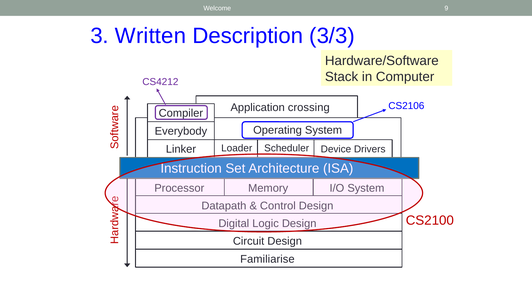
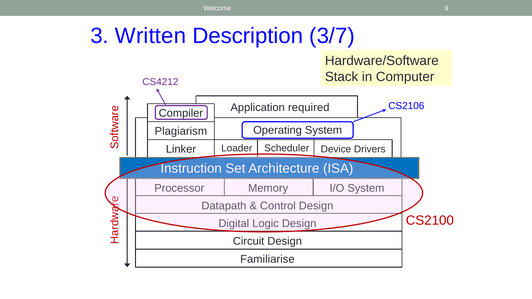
3/3: 3/3 -> 3/7
crossing: crossing -> required
Everybody: Everybody -> Plagiarism
